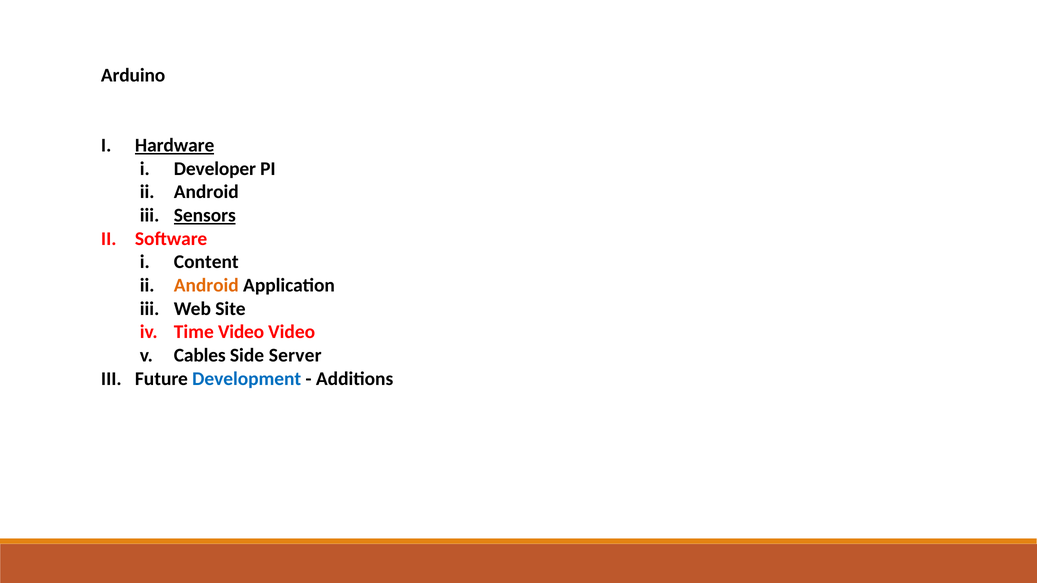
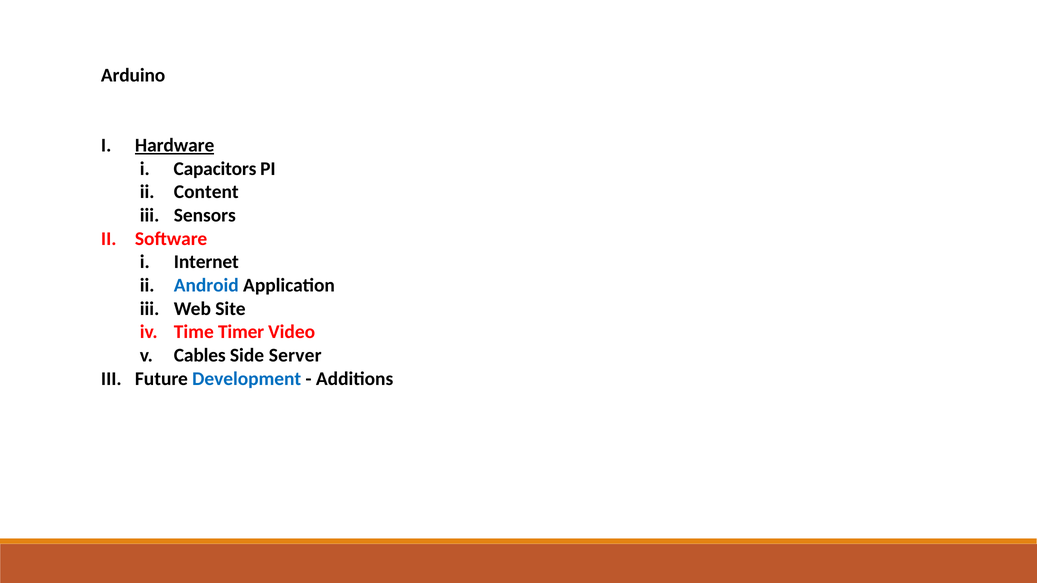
Developer: Developer -> Capacitors
Android at (206, 192): Android -> Content
Sensors underline: present -> none
Content: Content -> Internet
Android at (206, 286) colour: orange -> blue
Time Video: Video -> Timer
